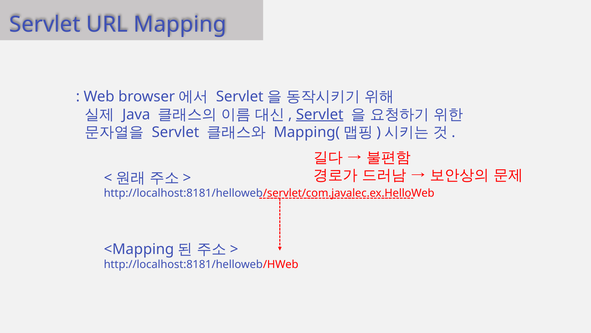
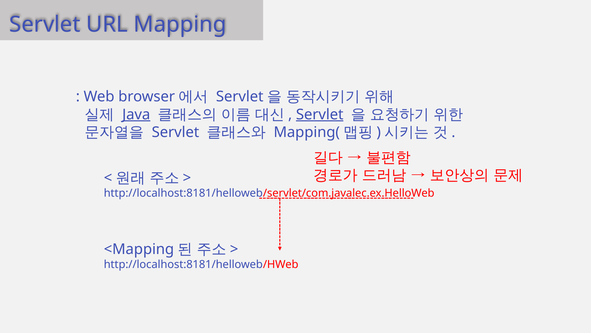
Java underline: none -> present
